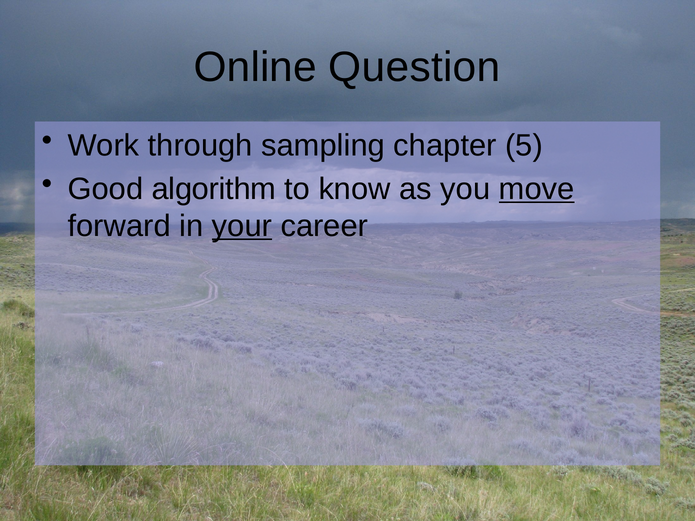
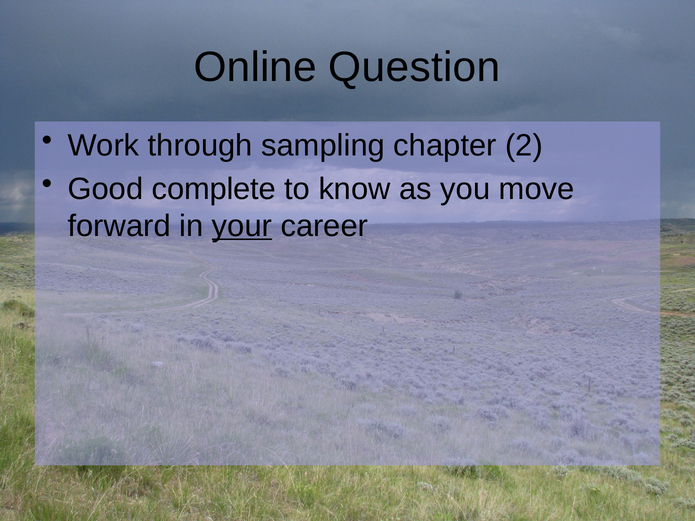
5: 5 -> 2
algorithm: algorithm -> complete
move underline: present -> none
